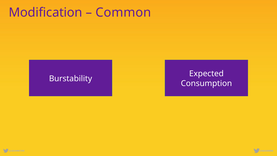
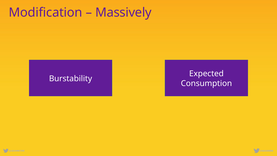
Common: Common -> Massively
